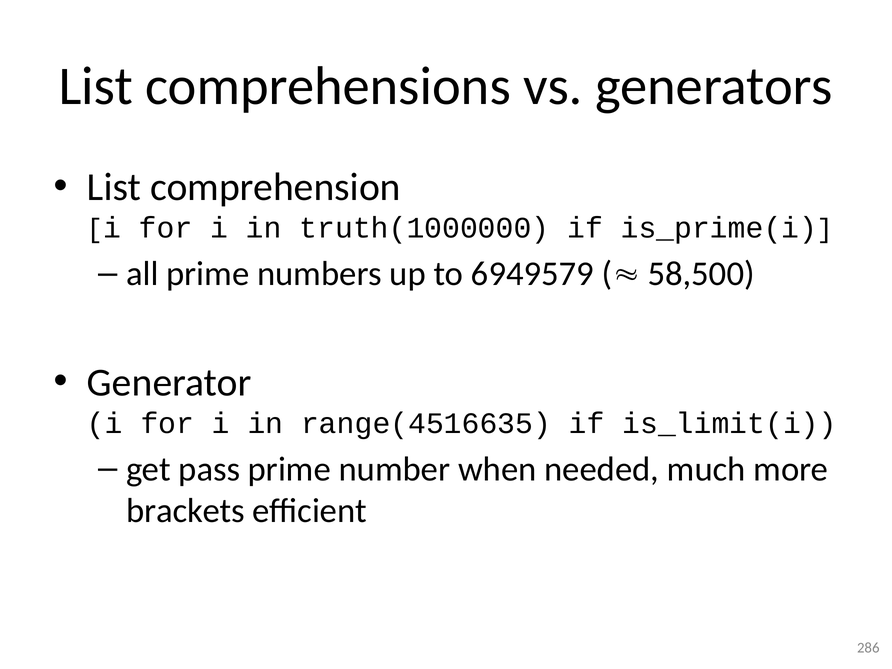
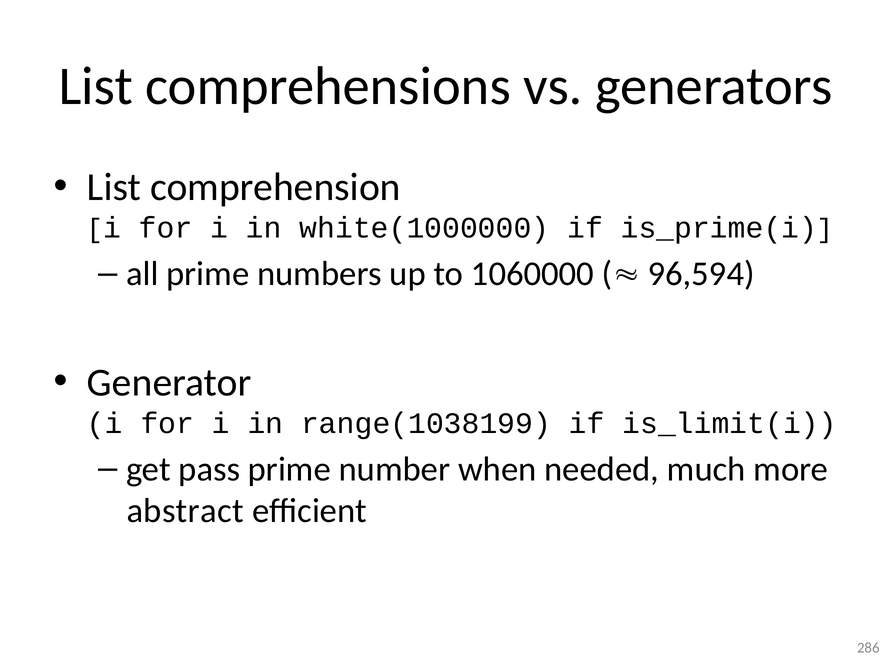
truth(1000000: truth(1000000 -> white(1000000
6949579: 6949579 -> 1060000
58,500: 58,500 -> 96,594
range(4516635: range(4516635 -> range(1038199
brackets: brackets -> abstract
